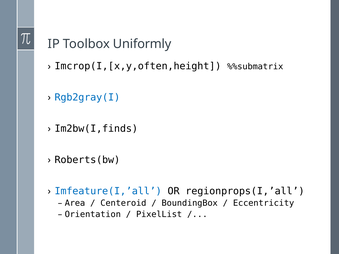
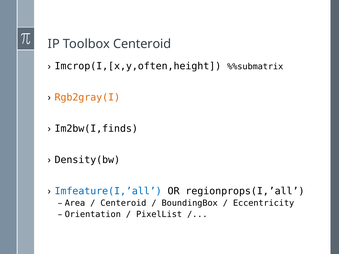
Toolbox Uniformly: Uniformly -> Centeroid
Rgb2gray(I colour: blue -> orange
Roberts(bw: Roberts(bw -> Density(bw
